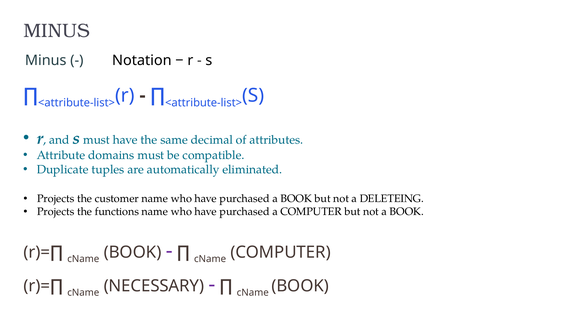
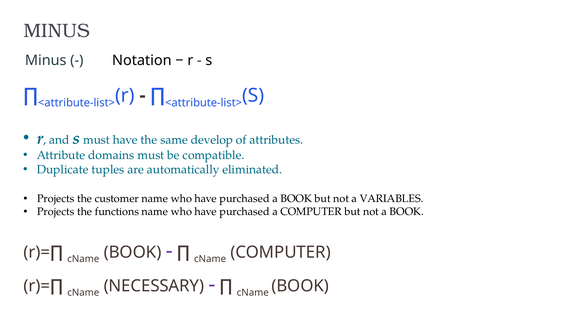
decimal: decimal -> develop
DELETEING: DELETEING -> VARIABLES
